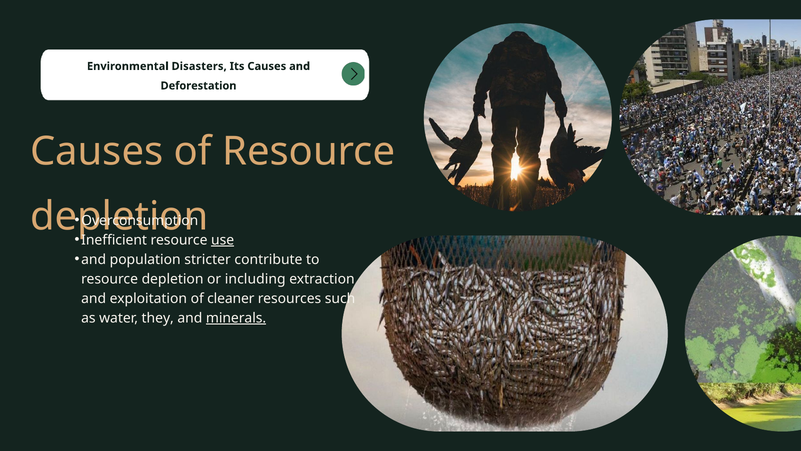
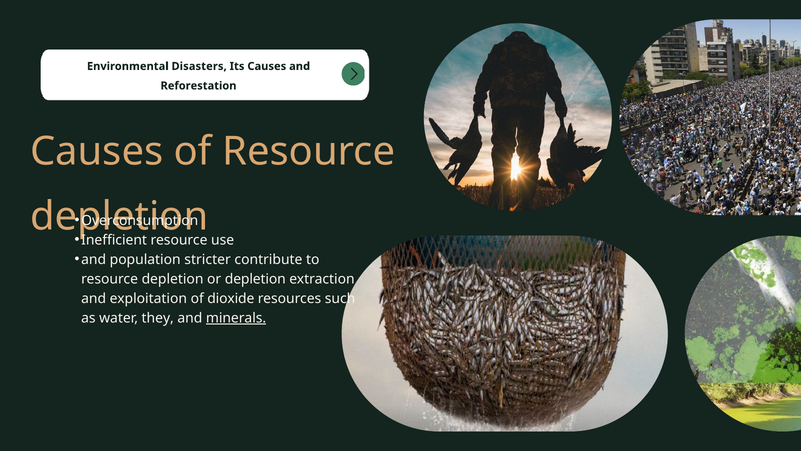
Deforestation: Deforestation -> Reforestation
use underline: present -> none
or including: including -> depletion
cleaner: cleaner -> dioxide
